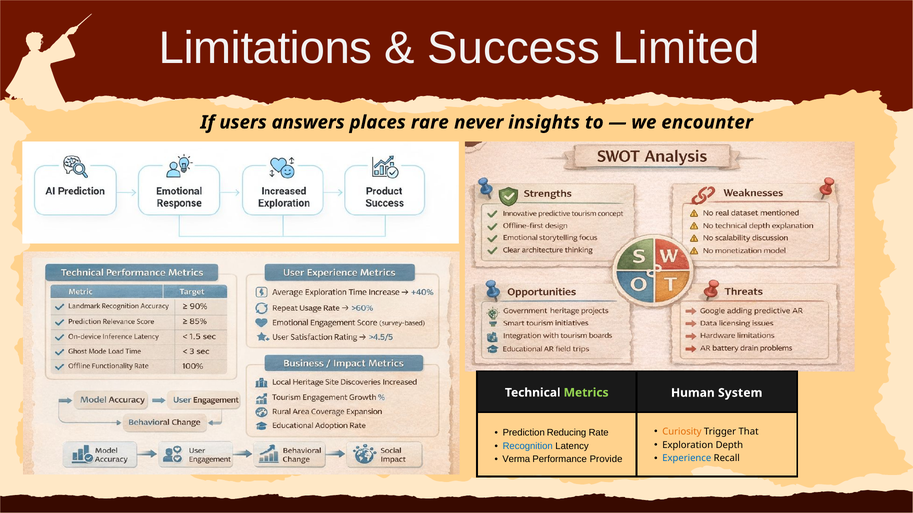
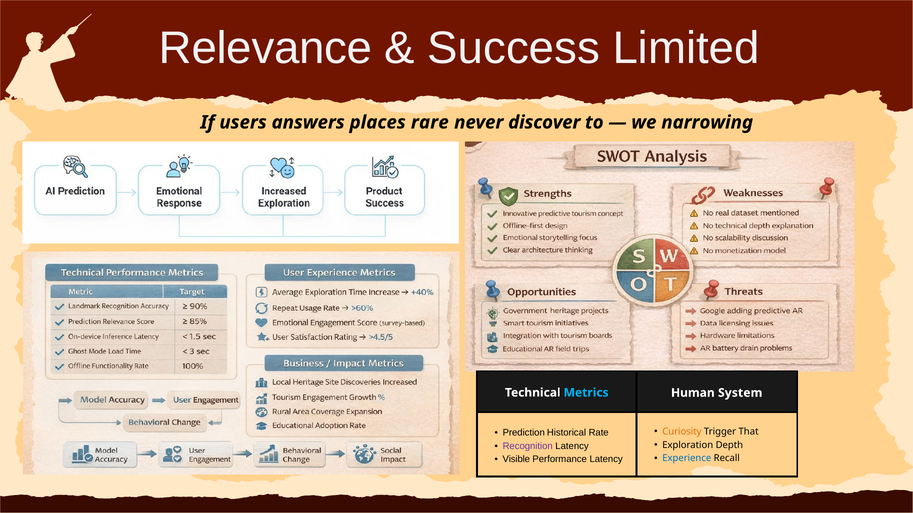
Limitations: Limitations -> Relevance
insights: insights -> discover
encounter: encounter -> narrowing
Metrics colour: light green -> light blue
Reducing: Reducing -> Historical
Recognition colour: blue -> purple
Verma: Verma -> Visible
Performance Provide: Provide -> Latency
